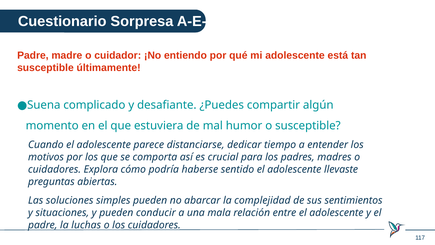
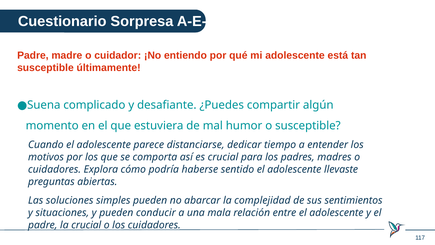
la luchas: luchas -> crucial
